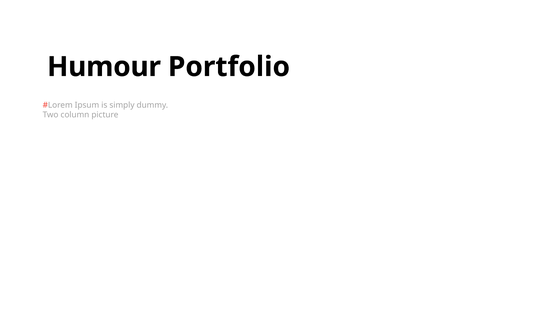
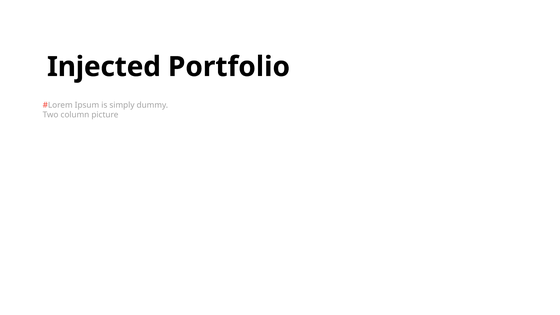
Humour: Humour -> Injected
